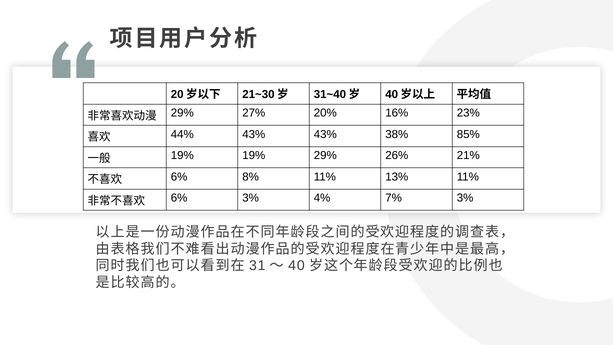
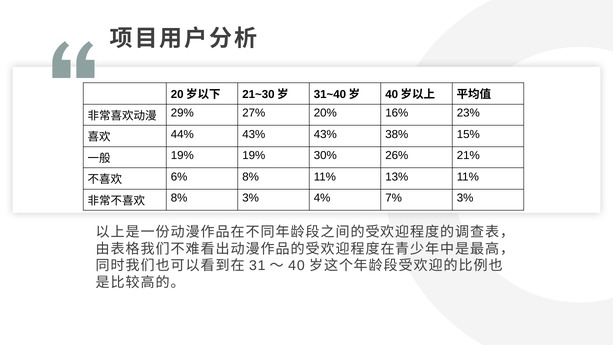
85%: 85% -> 15%
19% 29%: 29% -> 30%
6% at (179, 198): 6% -> 8%
